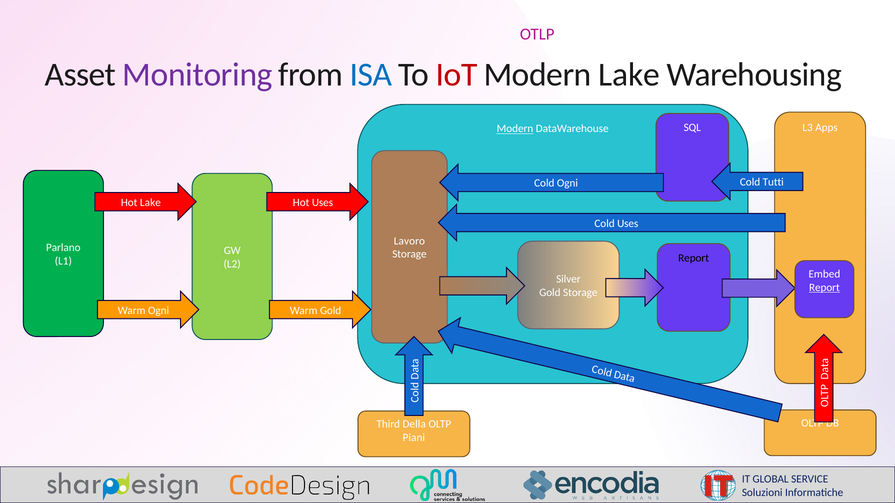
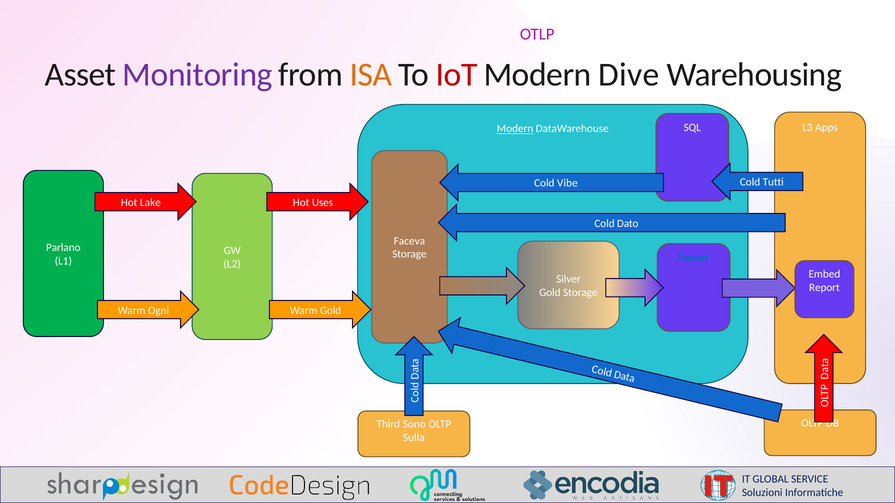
ISA colour: blue -> orange
Modern Lake: Lake -> Dive
Cold Ogni: Ogni -> Vibe
Cold Uses: Uses -> Dato
Lavoro: Lavoro -> Faceva
Report at (694, 258) colour: black -> blue
Report at (824, 288) underline: present -> none
Della: Della -> Sono
Piani: Piani -> Sulla
